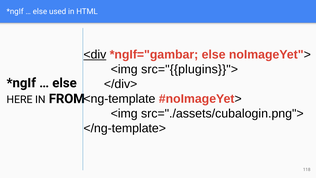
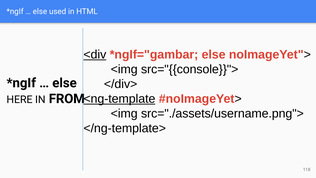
src="{{plugins}}">: src="{{plugins}}"> -> src="{{console}}">
<ng-template underline: none -> present
src="./assets/cubalogin.png">: src="./assets/cubalogin.png"> -> src="./assets/username.png">
